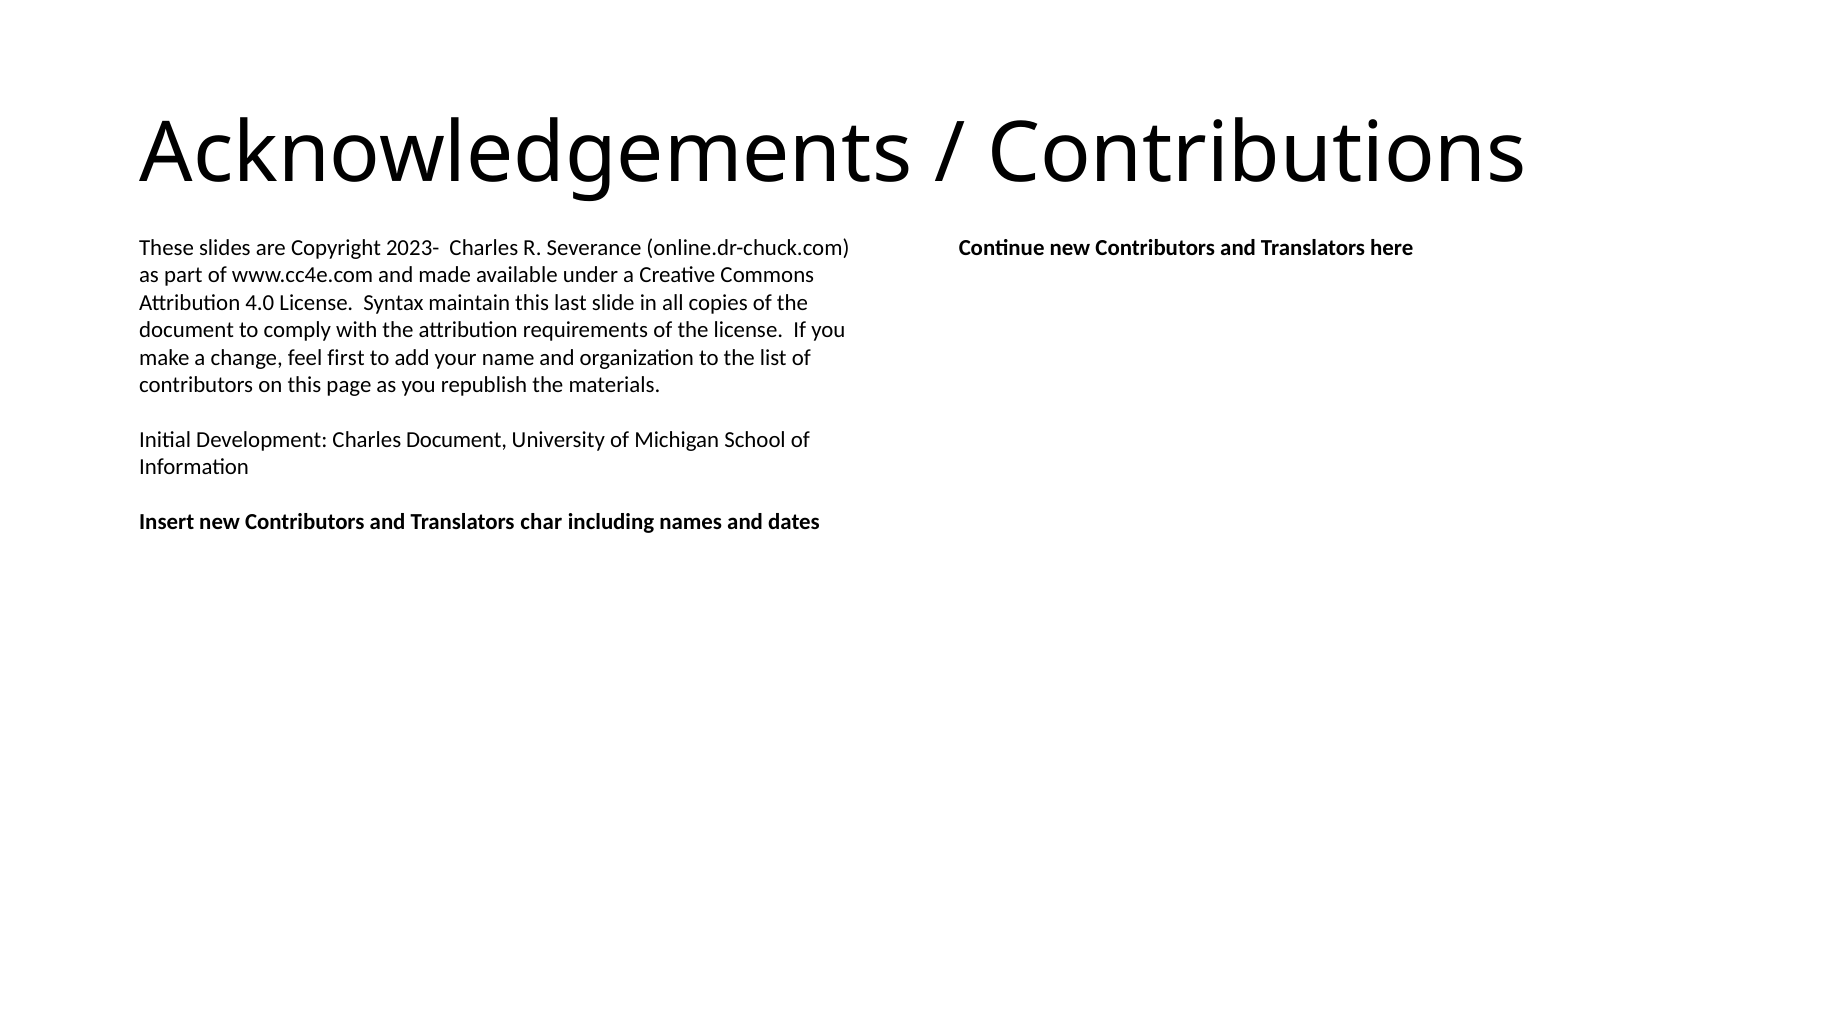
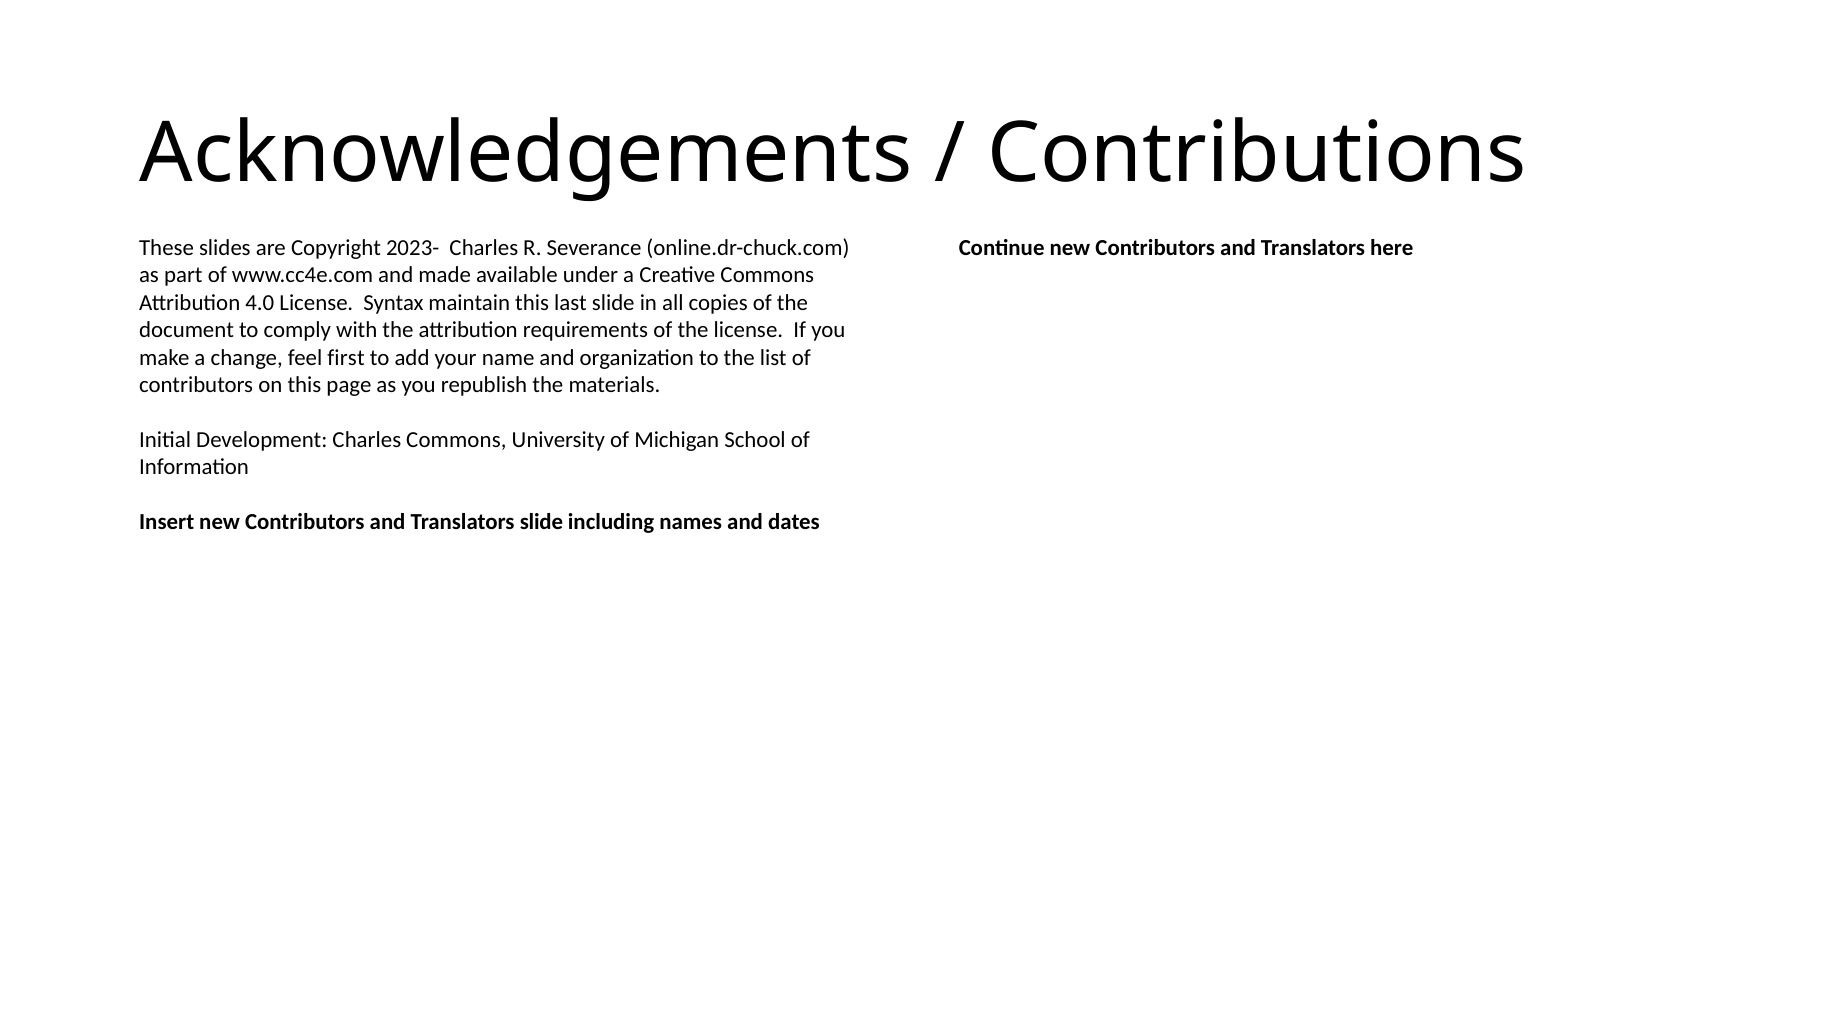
Charles Document: Document -> Commons
Translators char: char -> slide
